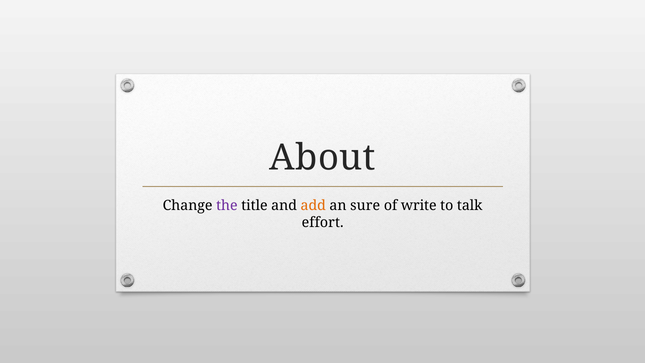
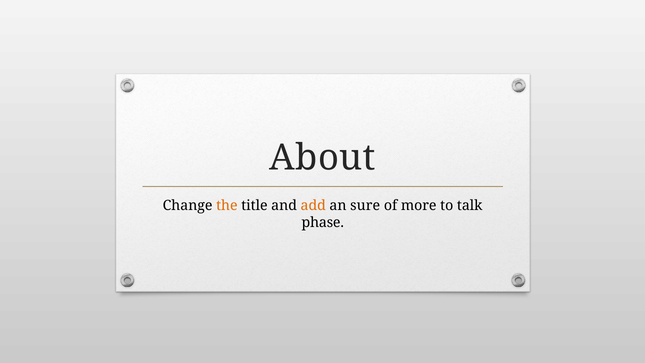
the colour: purple -> orange
write: write -> more
effort: effort -> phase
